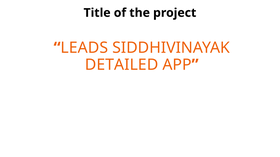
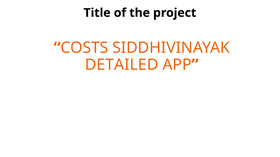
LEADS: LEADS -> COSTS
